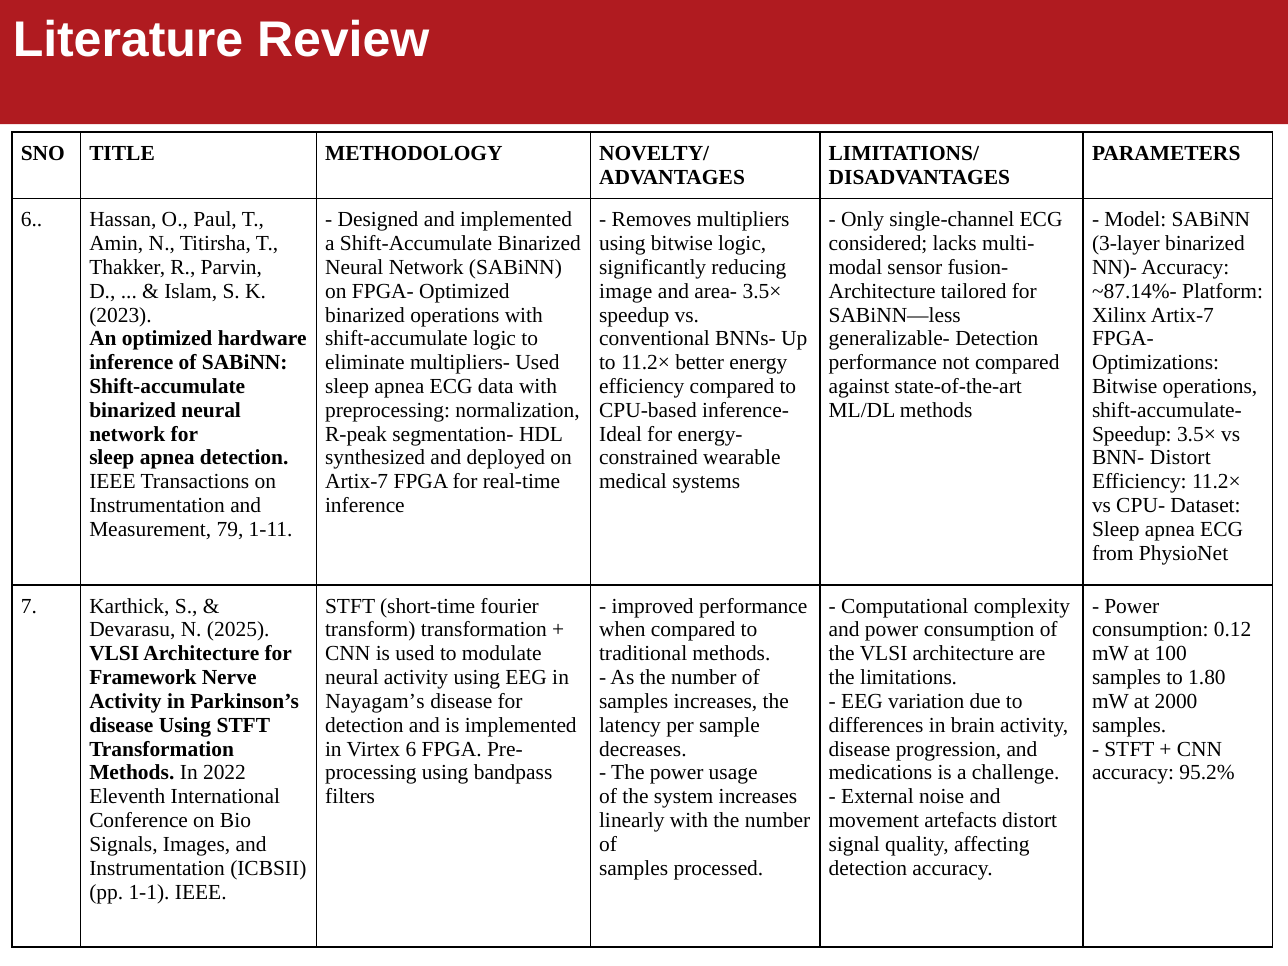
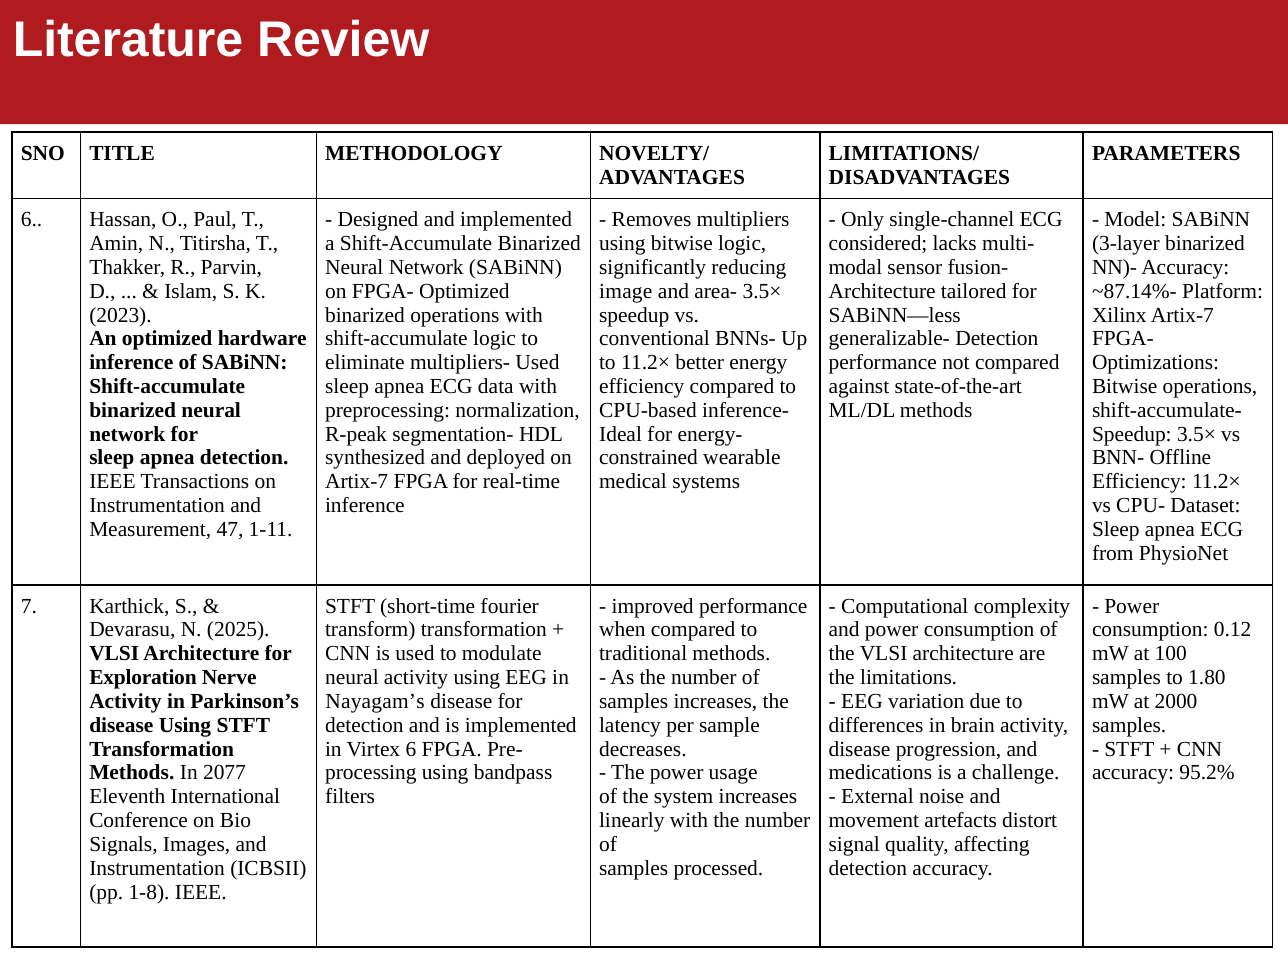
BNN- Distort: Distort -> Offline
79: 79 -> 47
Framework: Framework -> Exploration
2022: 2022 -> 2077
1-1: 1-1 -> 1-8
